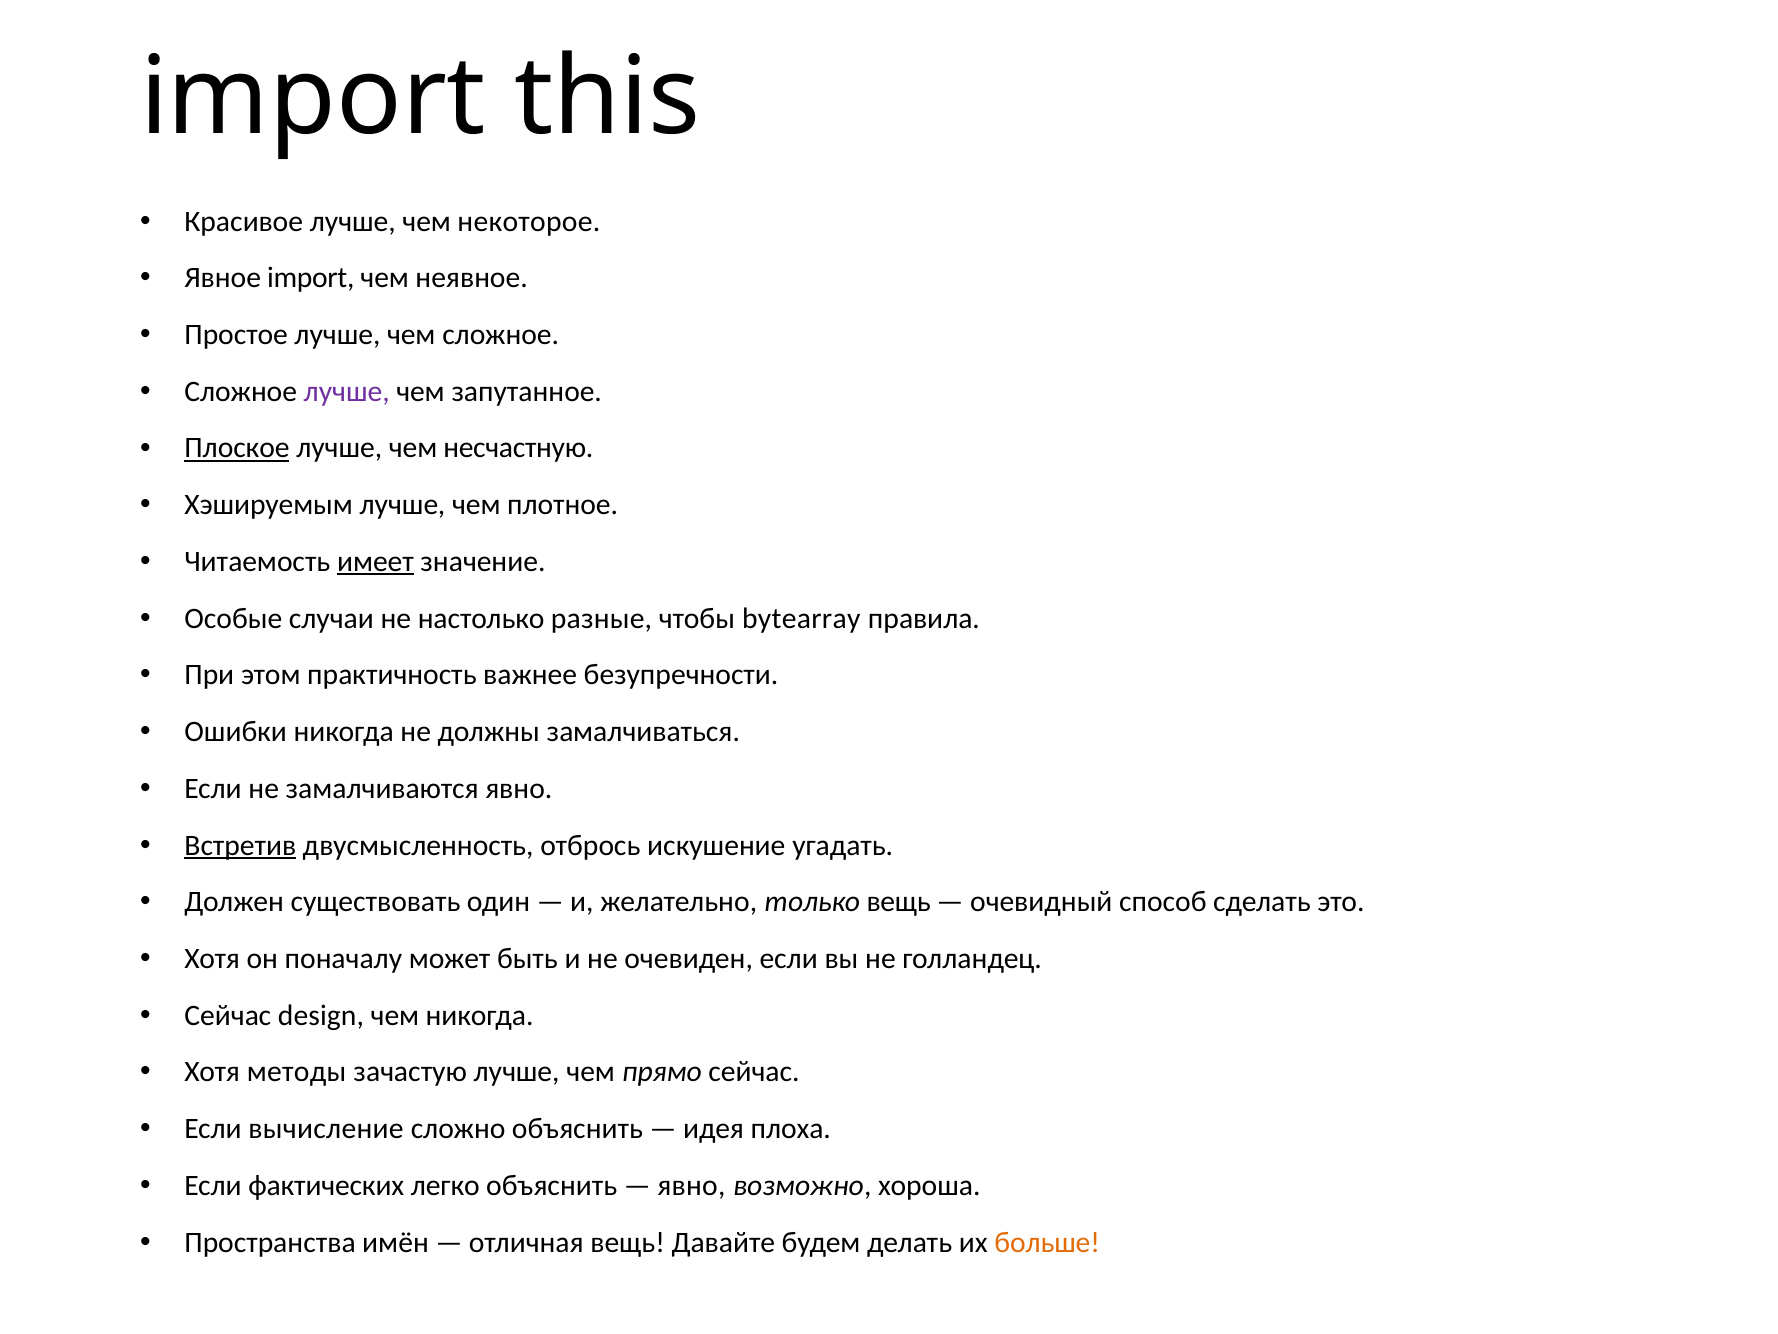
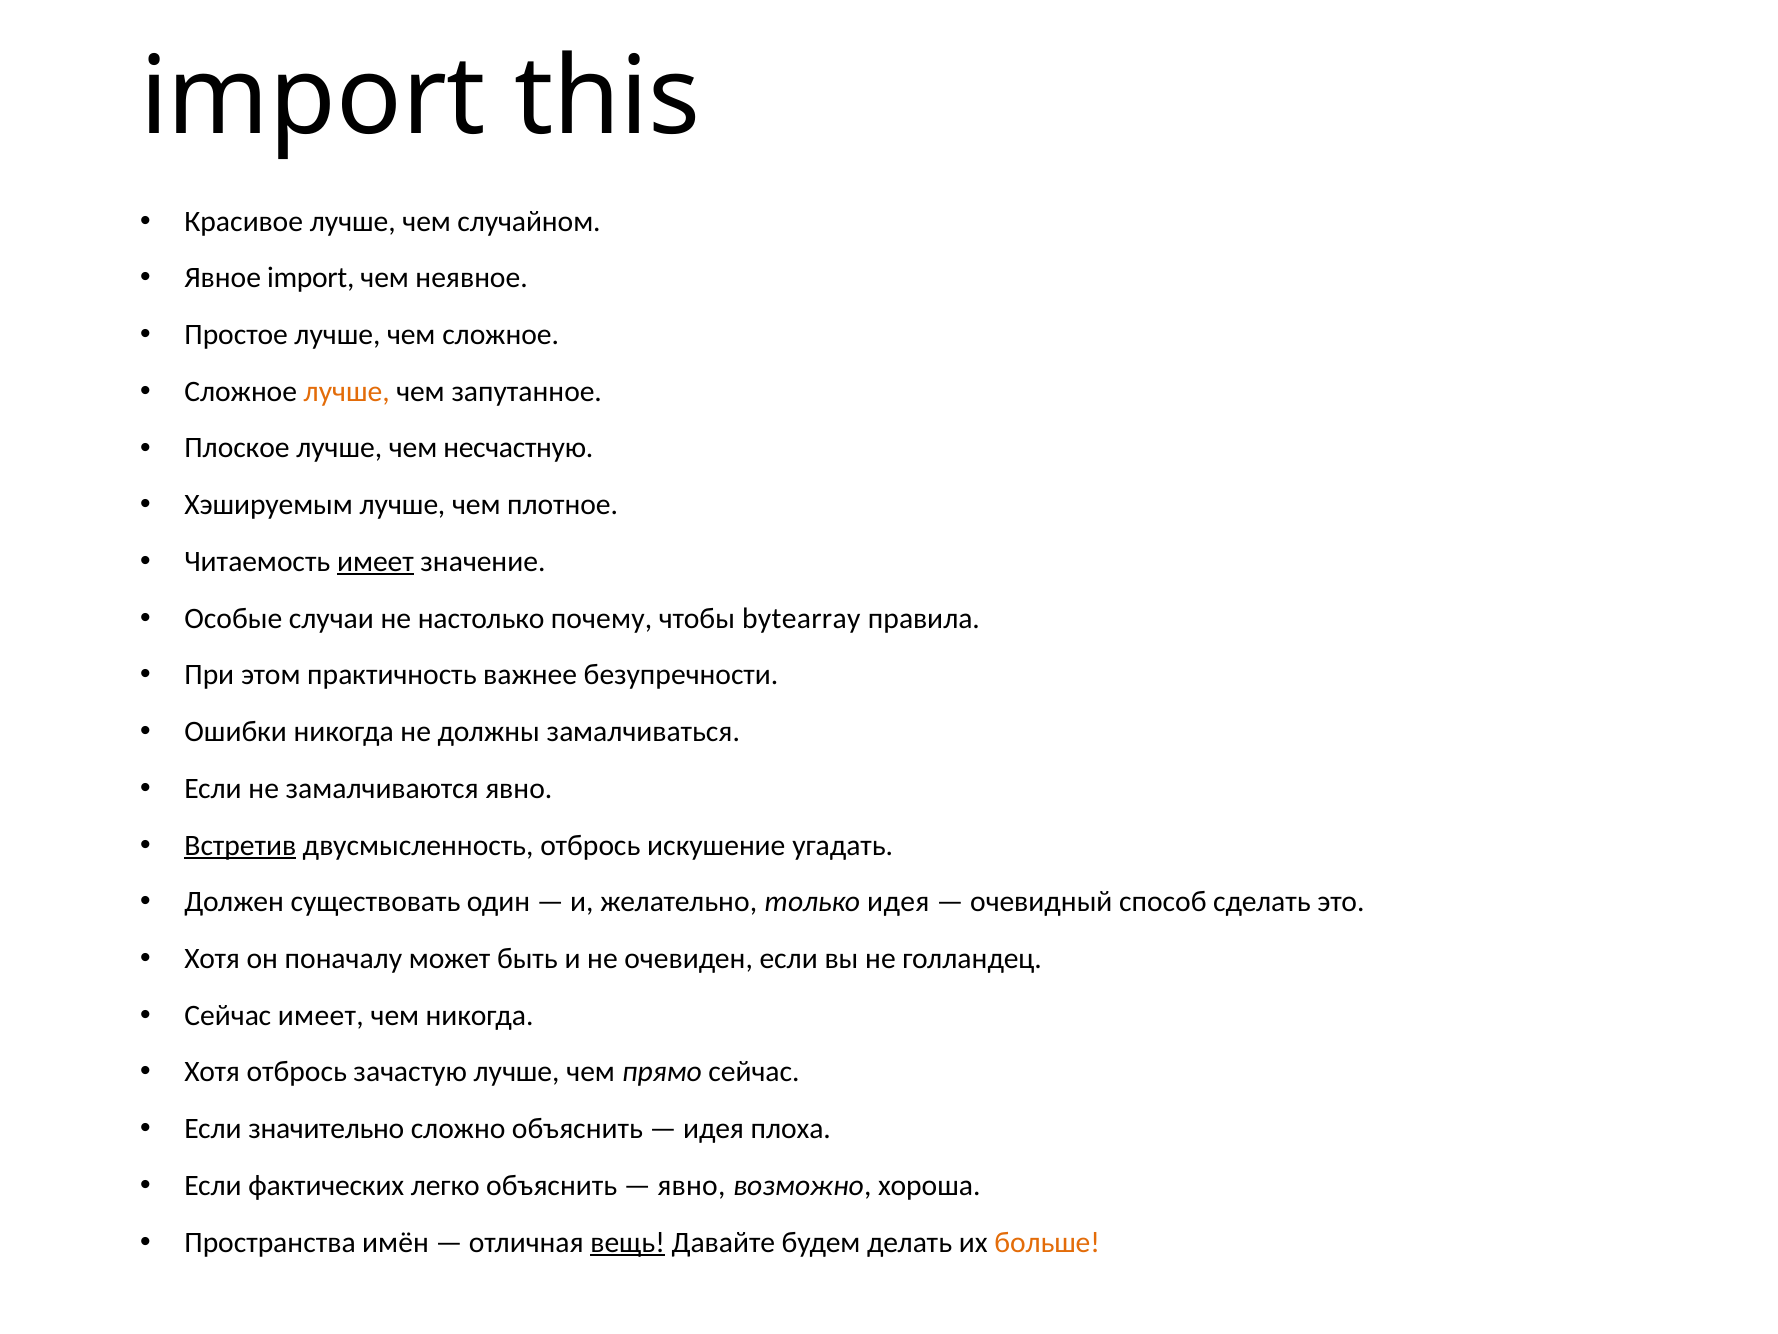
некоторое: некоторое -> случайном
лучше at (347, 391) colour: purple -> orange
Плоское underline: present -> none
разные: разные -> почему
только вещь: вещь -> идея
Сейчас design: design -> имеет
Хотя методы: методы -> отбрось
вычисление: вычисление -> значительно
вещь at (628, 1242) underline: none -> present
